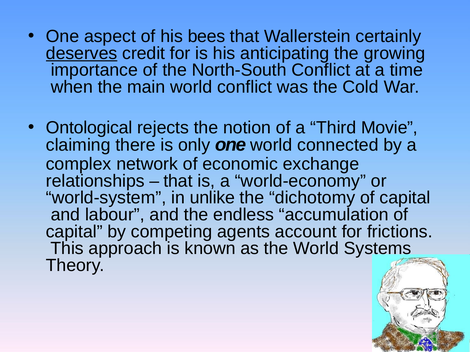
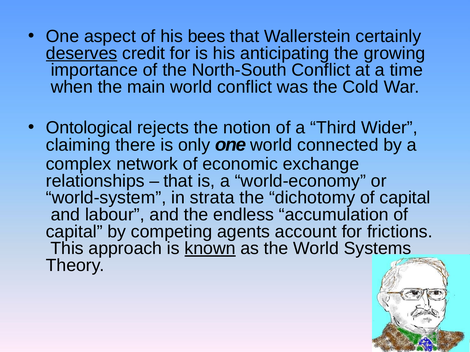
Movie: Movie -> Wider
unlike: unlike -> strata
known underline: none -> present
